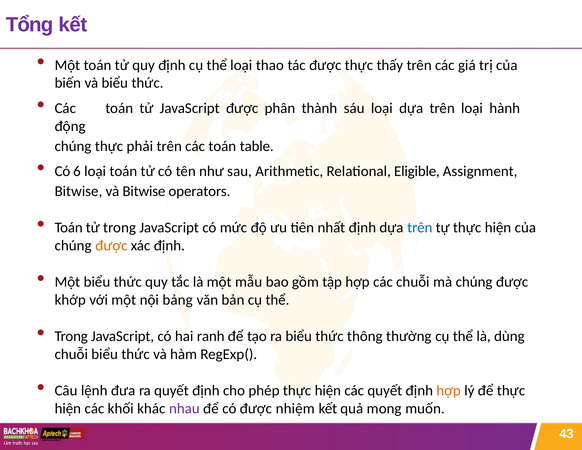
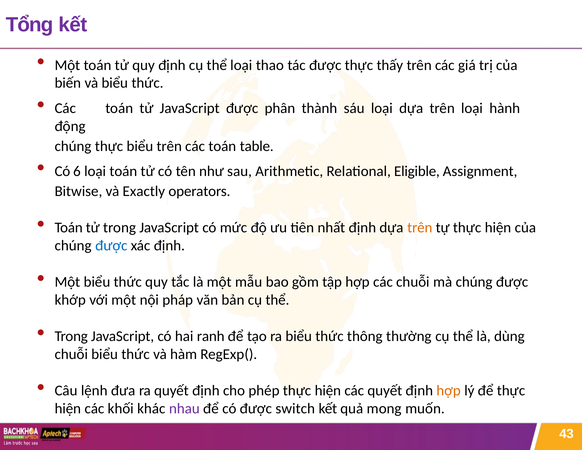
thực phải: phải -> biểu
và Bitwise: Bitwise -> Exactly
trên at (420, 227) colour: blue -> orange
được at (111, 245) colour: orange -> blue
bảng: bảng -> pháp
nhiệm: nhiệm -> switch
